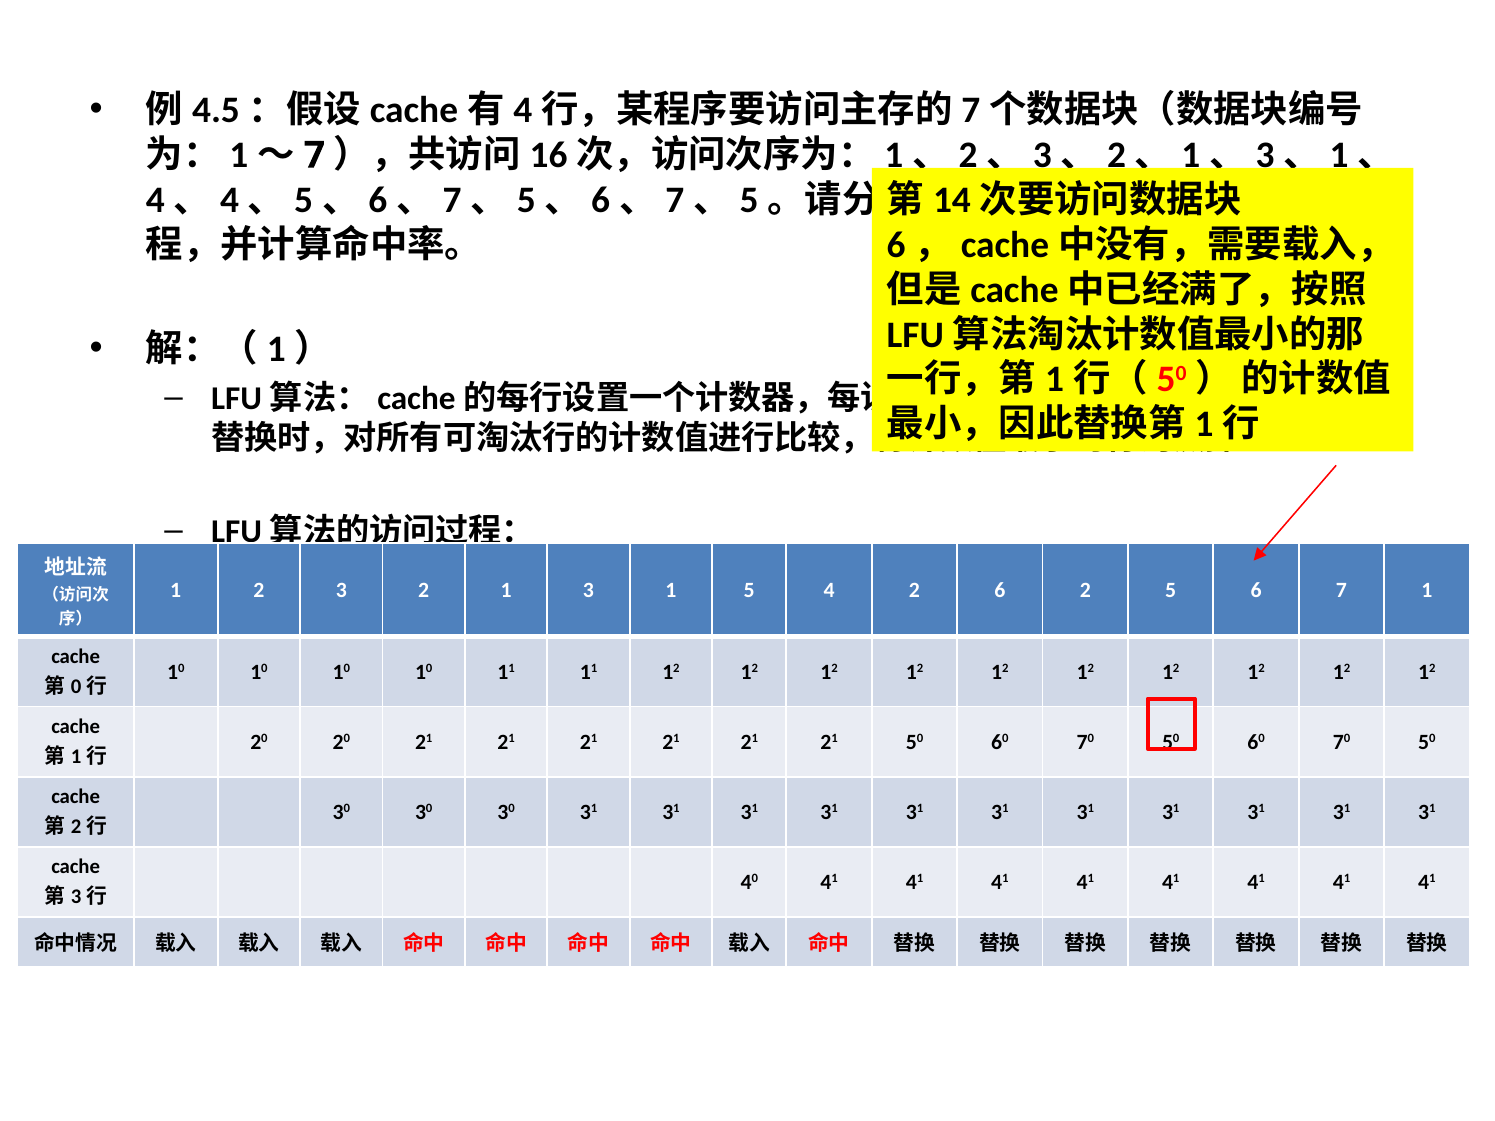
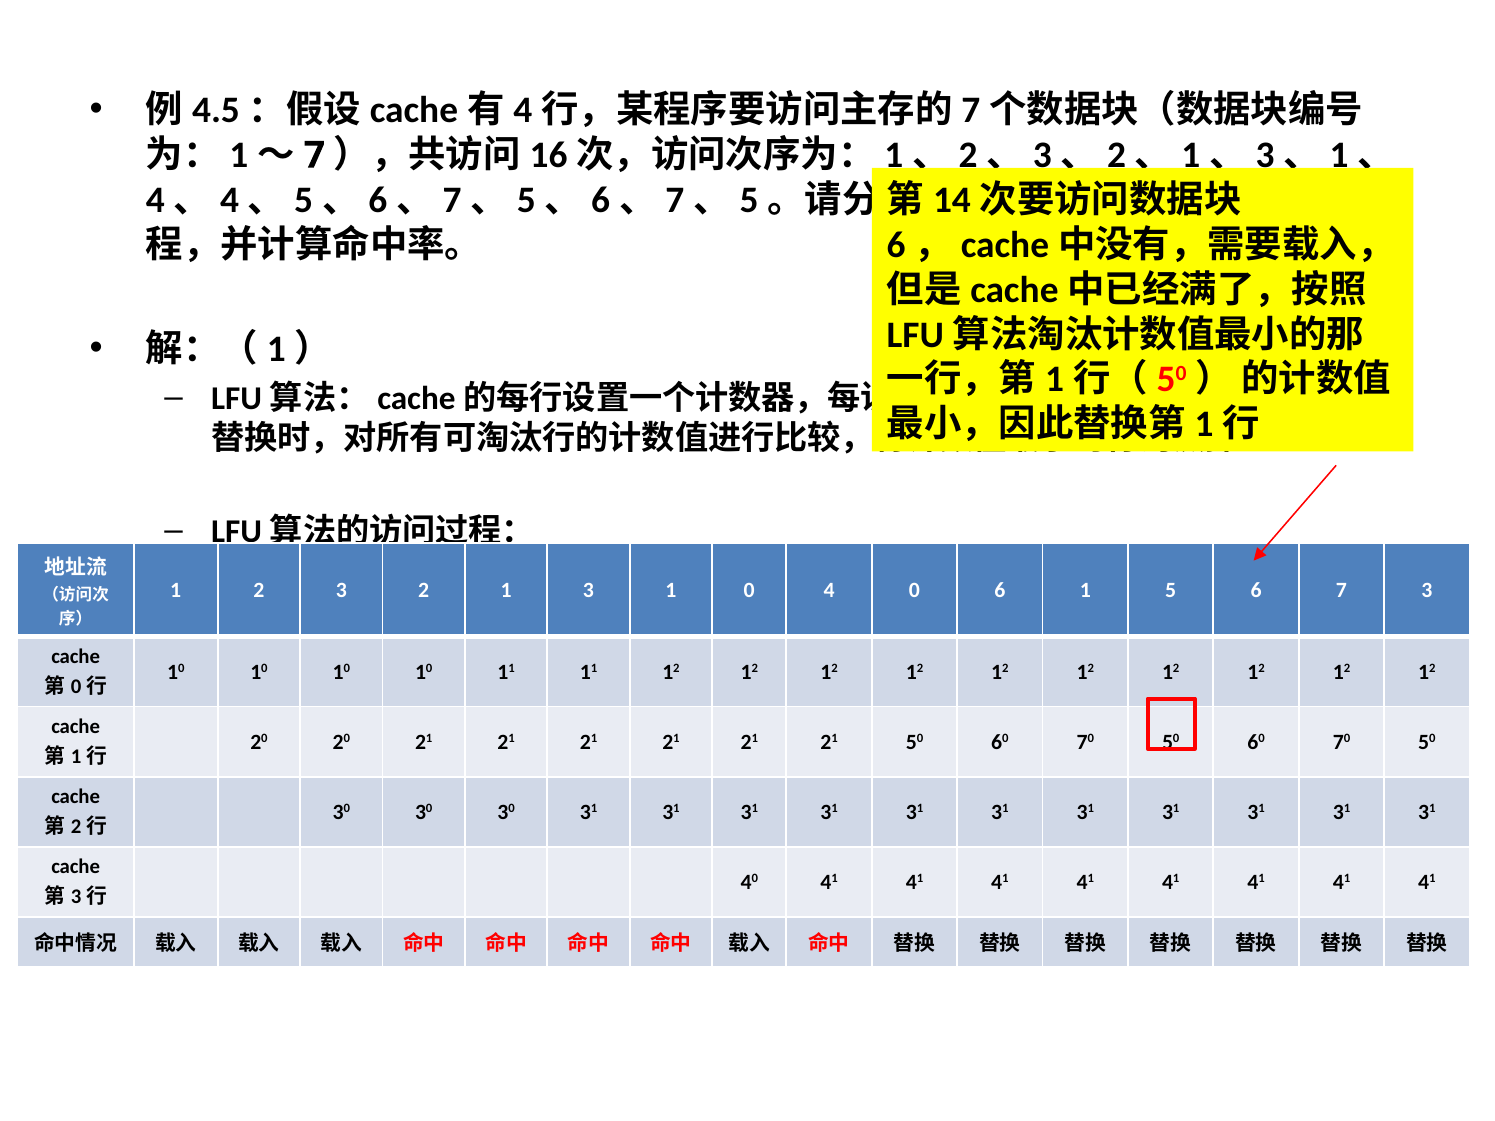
1 5: 5 -> 0
4 2: 2 -> 0
6 2: 2 -> 1
7 1: 1 -> 3
